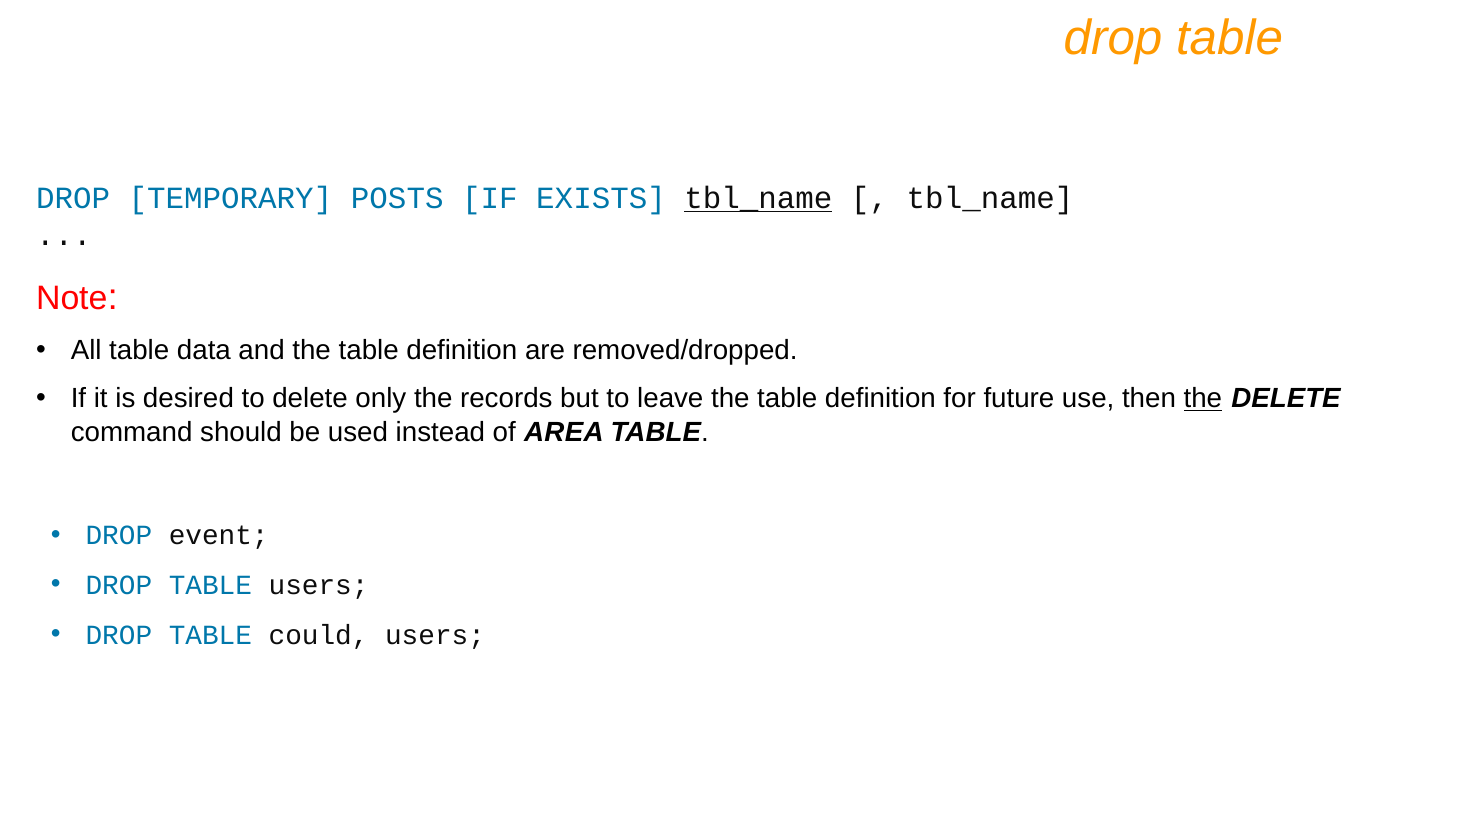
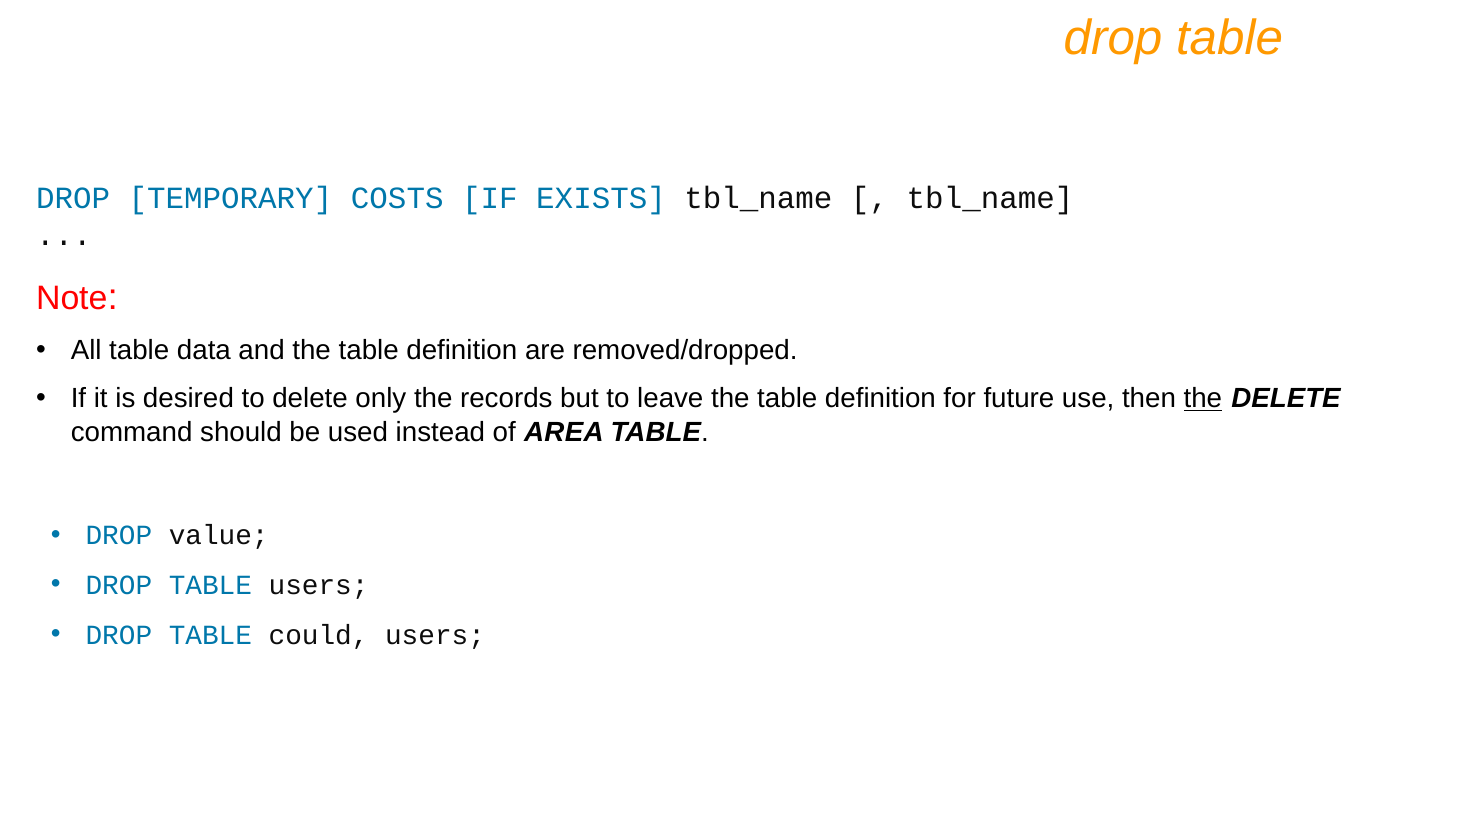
POSTS: POSTS -> COSTS
tbl_name at (758, 198) underline: present -> none
event: event -> value
